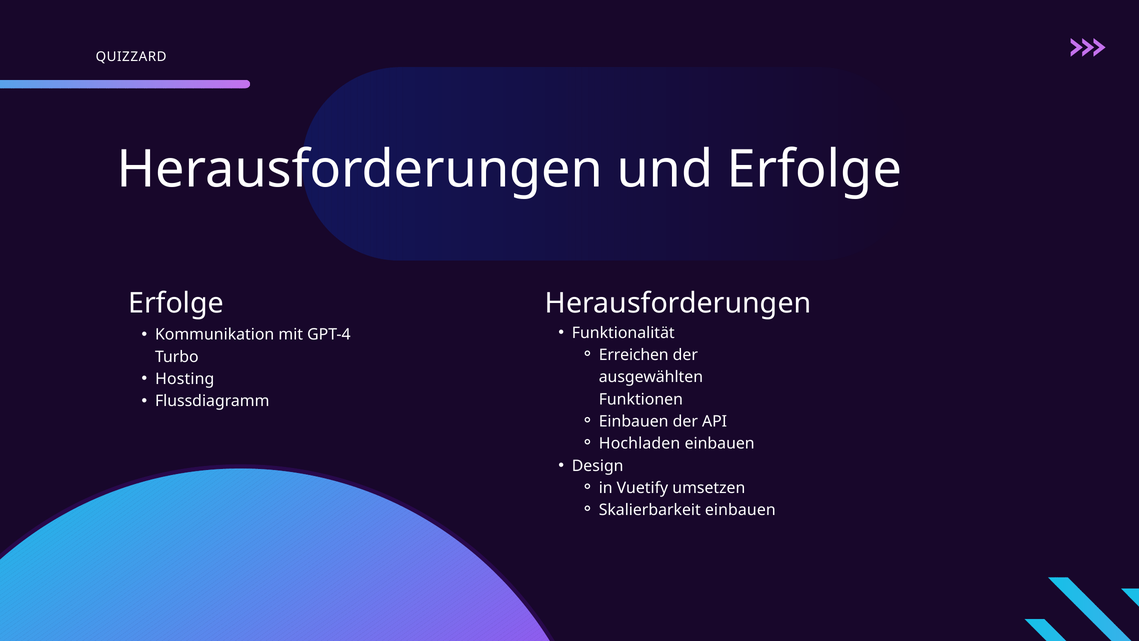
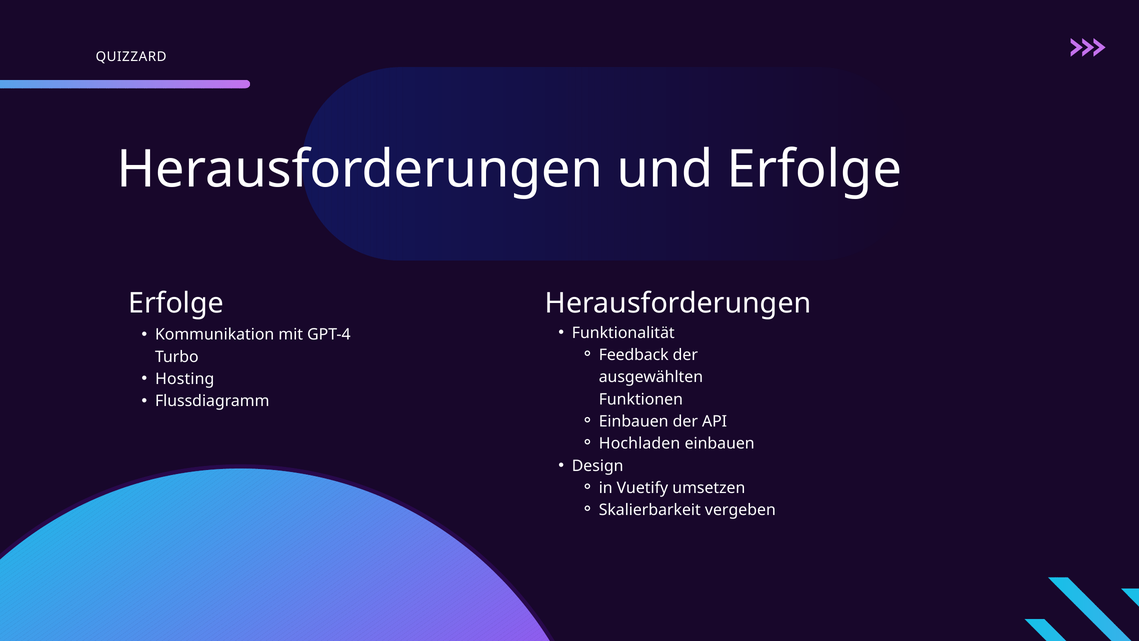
Erreichen: Erreichen -> Feedback
Skalierbarkeit einbauen: einbauen -> vergeben
